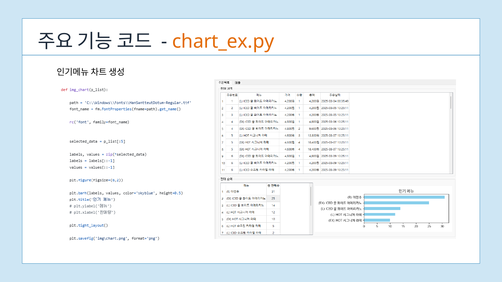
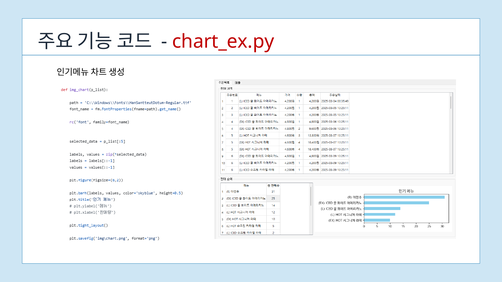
chart_ex.py colour: orange -> red
